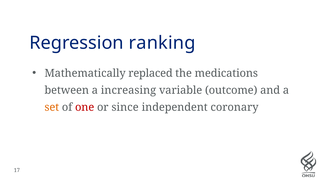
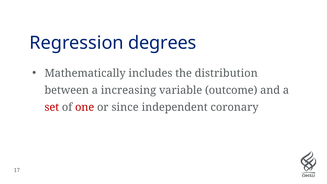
ranking: ranking -> degrees
replaced: replaced -> includes
medications: medications -> distribution
set colour: orange -> red
